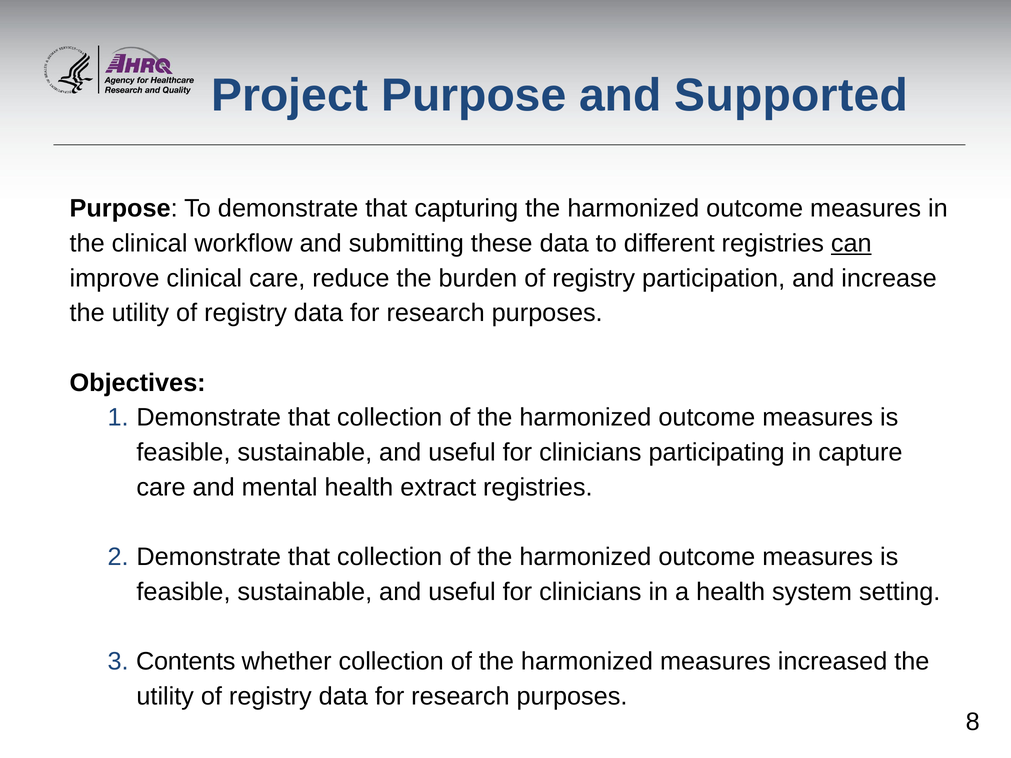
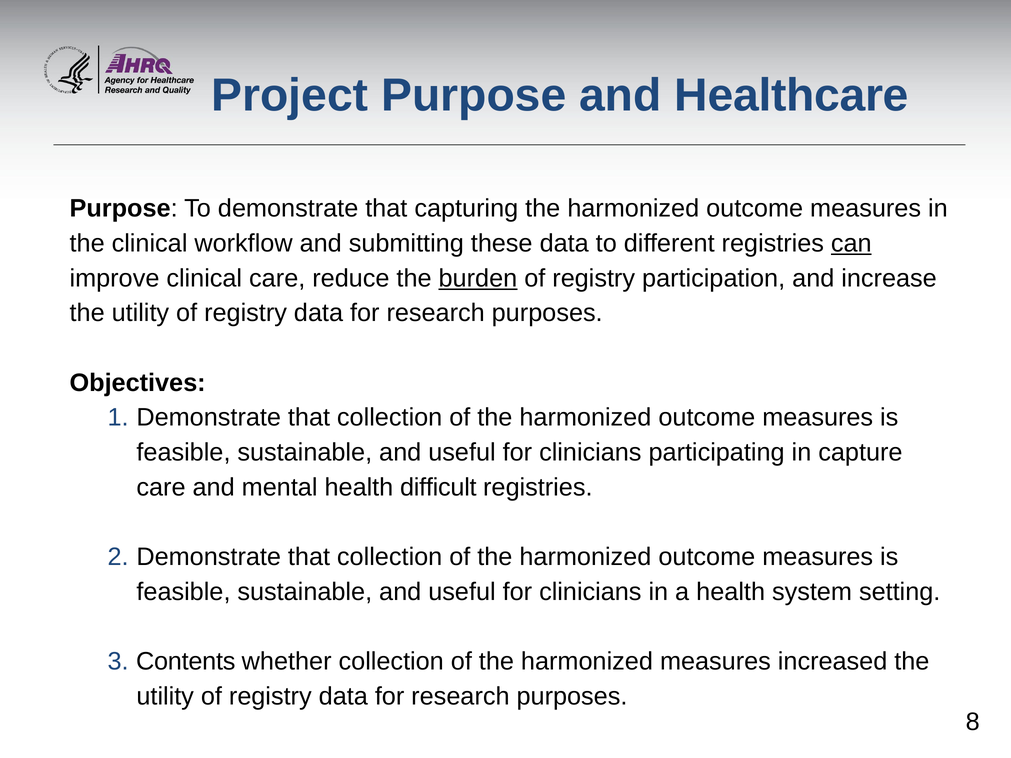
Supported: Supported -> Healthcare
burden underline: none -> present
extract: extract -> difficult
